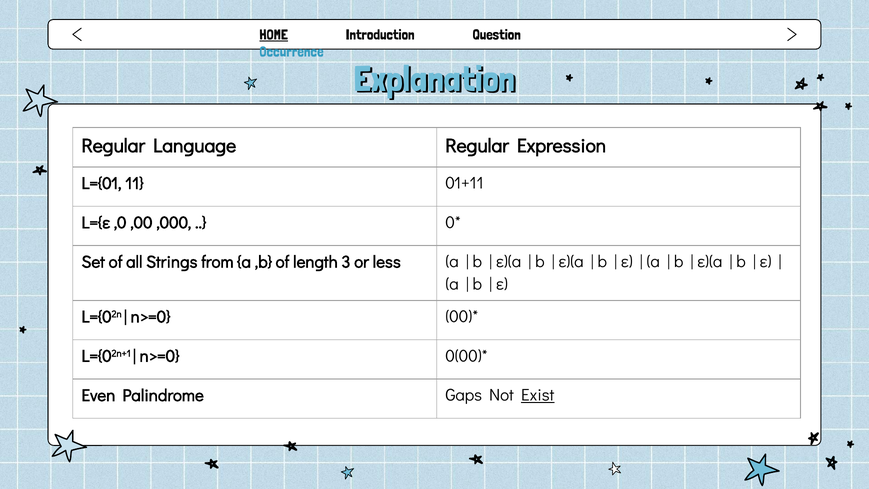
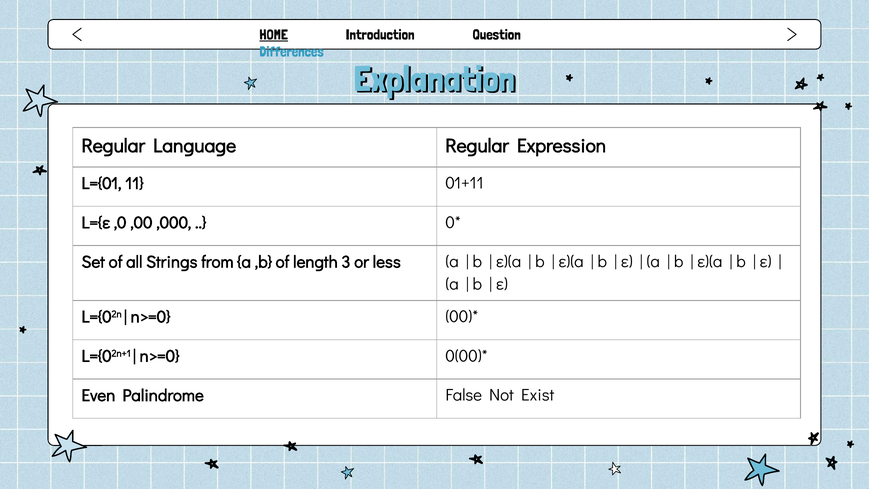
Occurrence: Occurrence -> Differences
Gaps: Gaps -> False
Exist underline: present -> none
